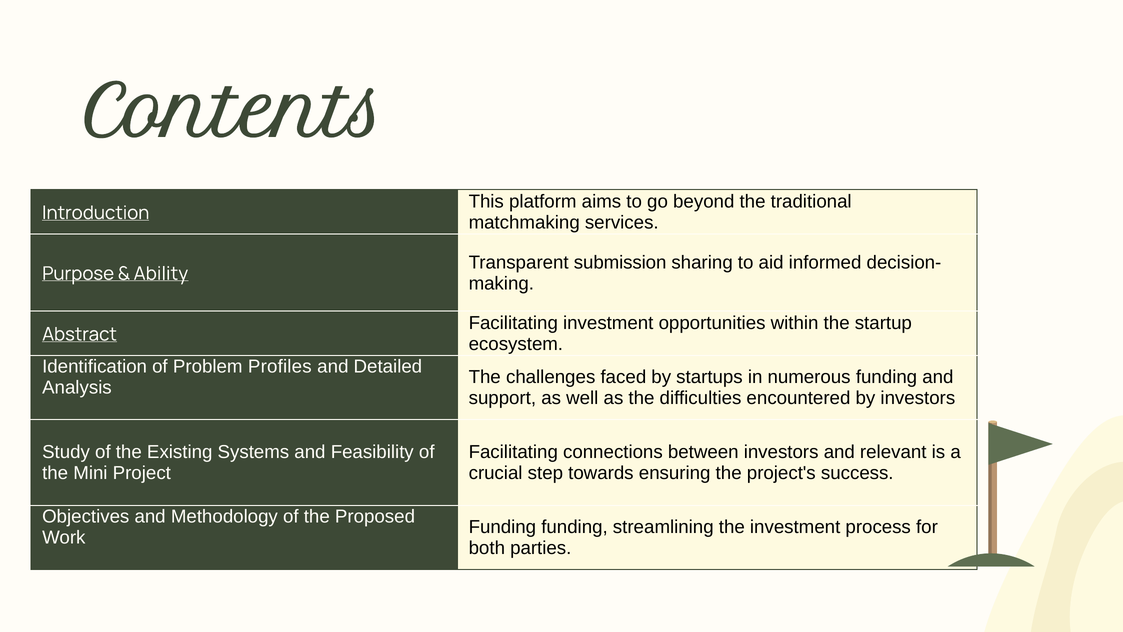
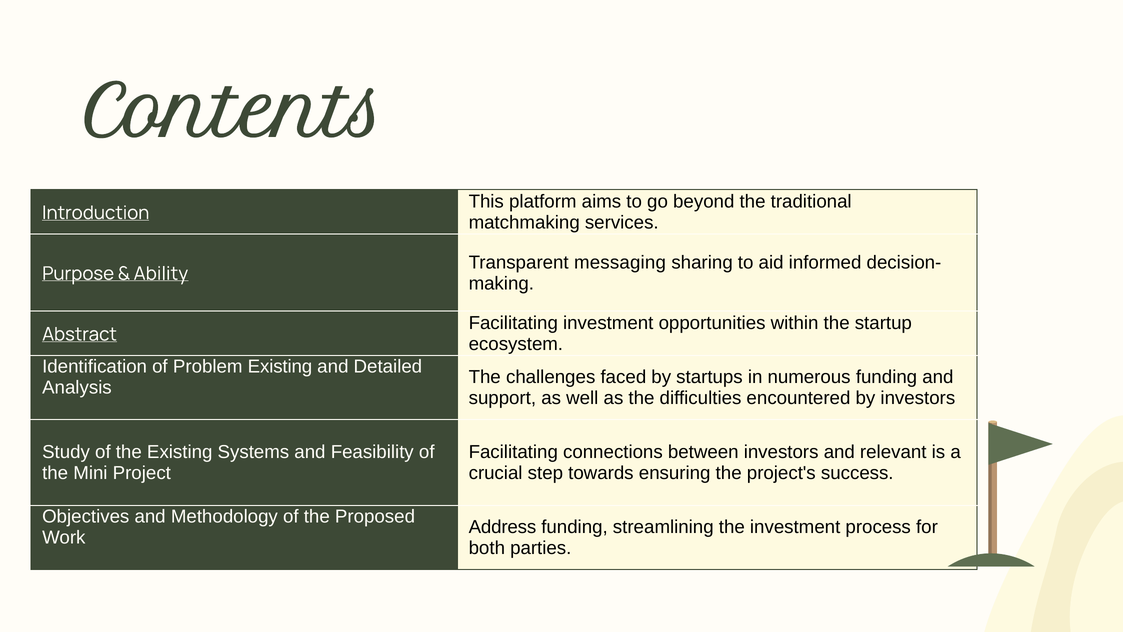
submission: submission -> messaging
Problem Profiles: Profiles -> Existing
Funding at (502, 527): Funding -> Address
